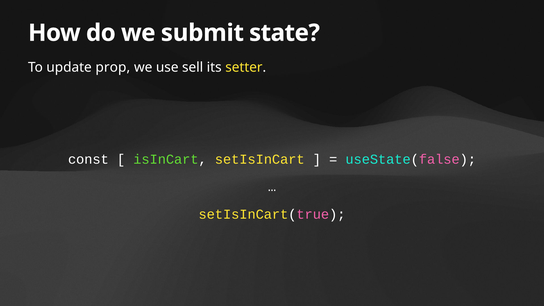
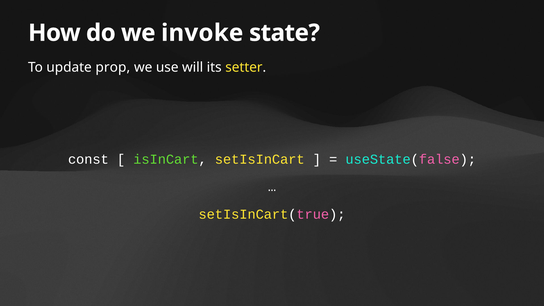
submit: submit -> invoke
sell: sell -> will
